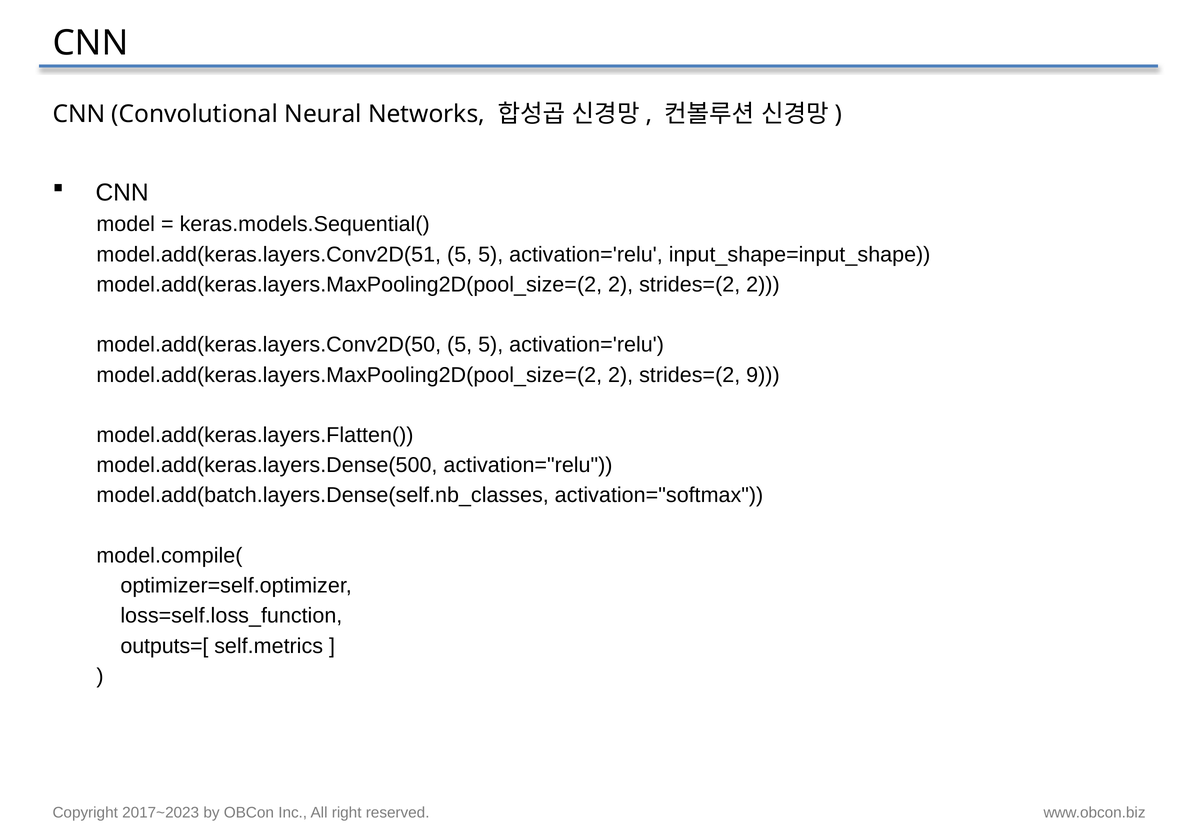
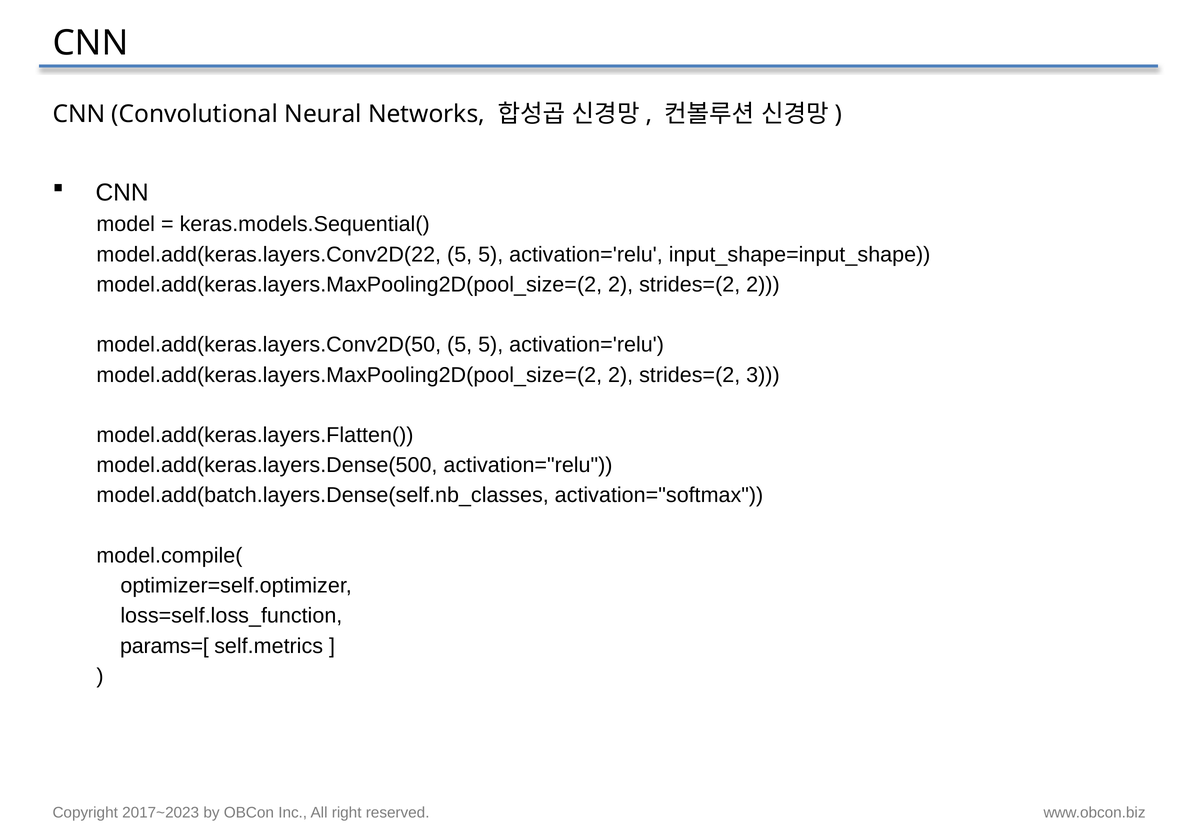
model.add(keras.layers.Conv2D(51: model.add(keras.layers.Conv2D(51 -> model.add(keras.layers.Conv2D(22
9: 9 -> 3
outputs=[: outputs=[ -> params=[
